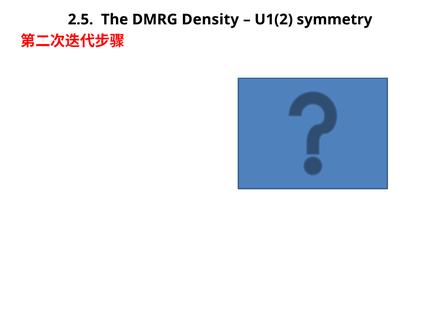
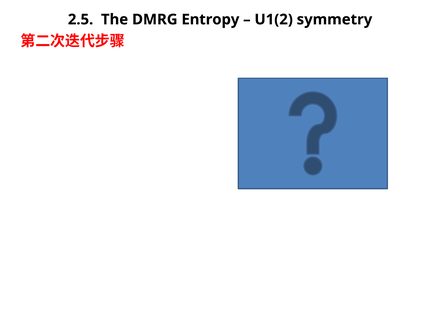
Density: Density -> Entropy
